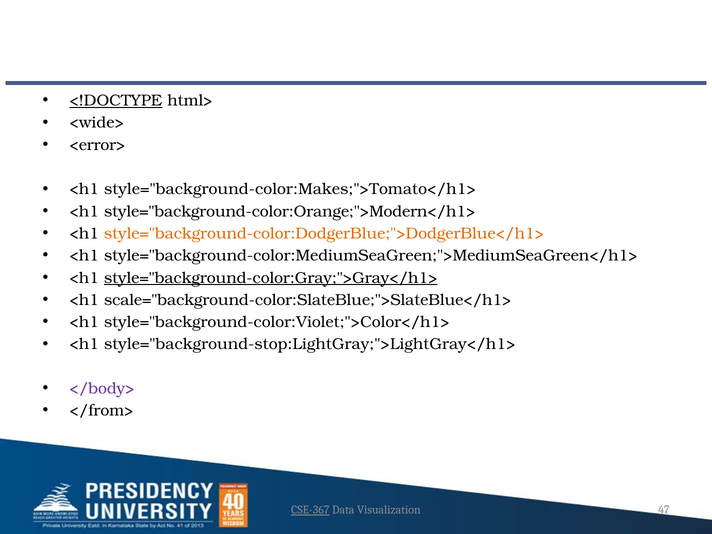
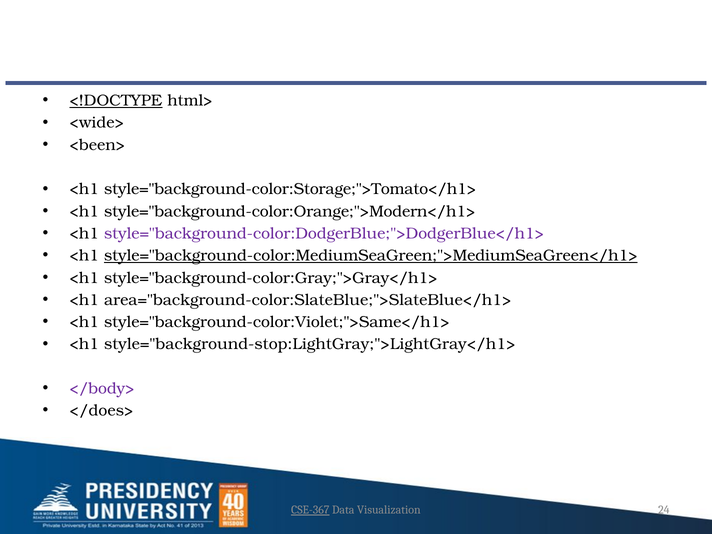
<error>: <error> -> <been>
style="background-color:Makes;">Tomato</h1>: style="background-color:Makes;">Tomato</h1> -> style="background-color:Storage;">Tomato</h1>
style="background-color:DodgerBlue;">DodgerBlue</h1> colour: orange -> purple
style="background-color:MediumSeaGreen;">MediumSeaGreen</h1> underline: none -> present
style="background-color:Gray;">Gray</h1> underline: present -> none
scale="background-color:SlateBlue;">SlateBlue</h1>: scale="background-color:SlateBlue;">SlateBlue</h1> -> area="background-color:SlateBlue;">SlateBlue</h1>
style="background-color:Violet;">Color</h1>: style="background-color:Violet;">Color</h1> -> style="background-color:Violet;">Same</h1>
</from>: </from> -> </does>
47: 47 -> 24
